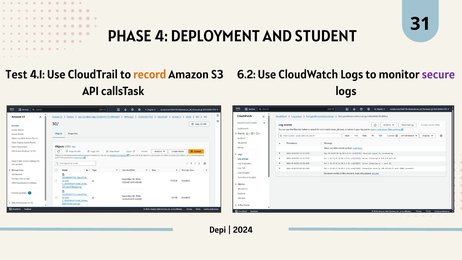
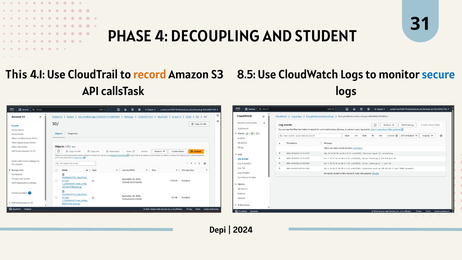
DEPLOYMENT: DEPLOYMENT -> DECOUPLING
Test: Test -> This
6.2: 6.2 -> 8.5
secure colour: purple -> blue
